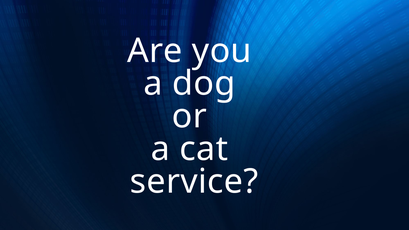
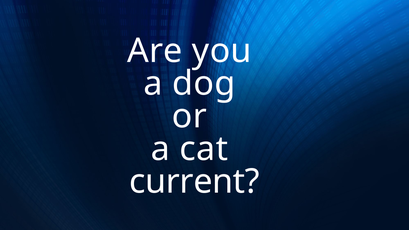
service: service -> current
